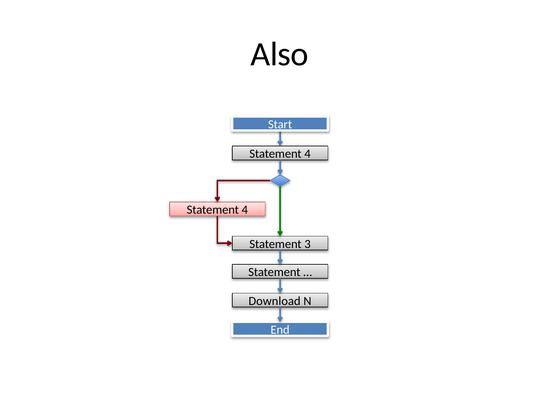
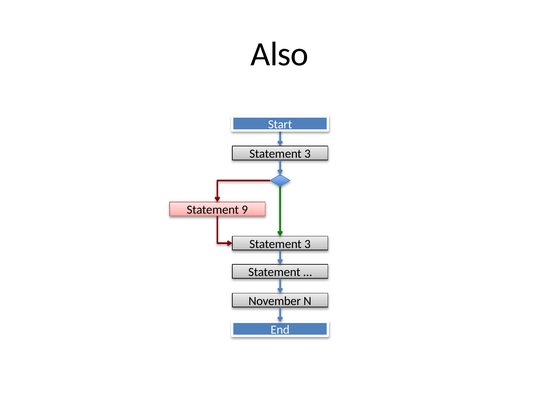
4 at (308, 154): 4 -> 3
4 at (245, 210): 4 -> 9
Download: Download -> November
